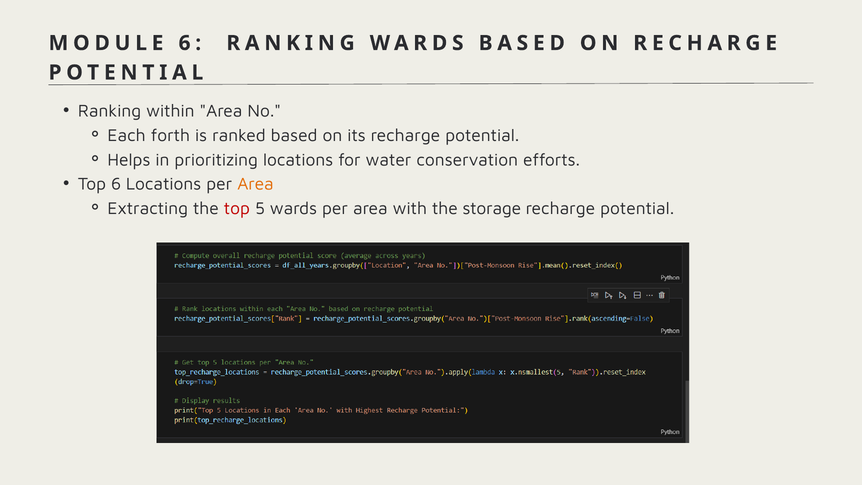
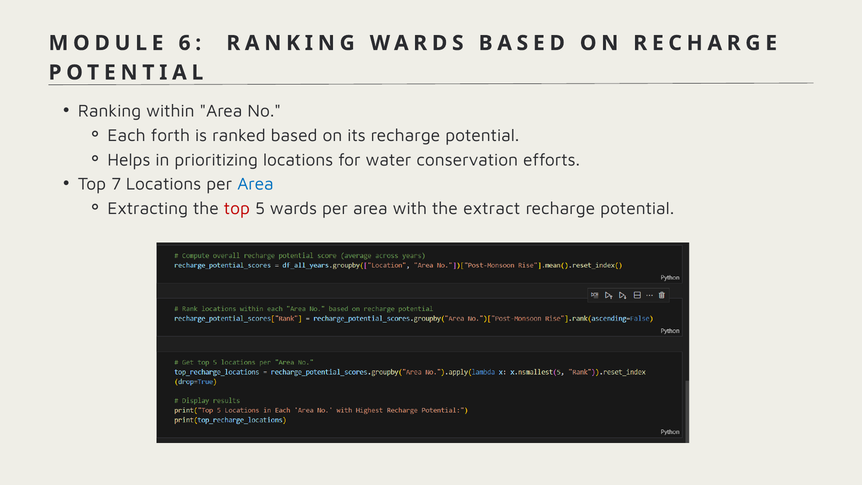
Top 6: 6 -> 7
Area at (255, 184) colour: orange -> blue
storage: storage -> extract
